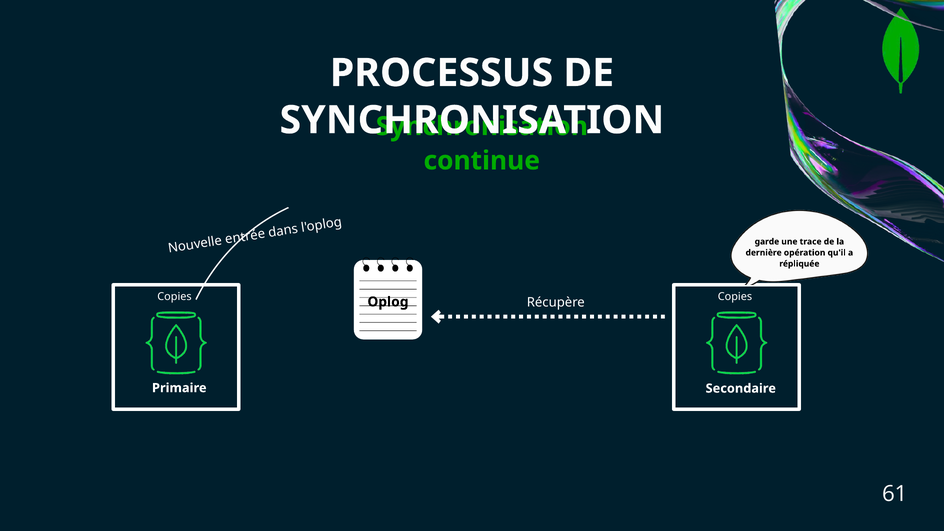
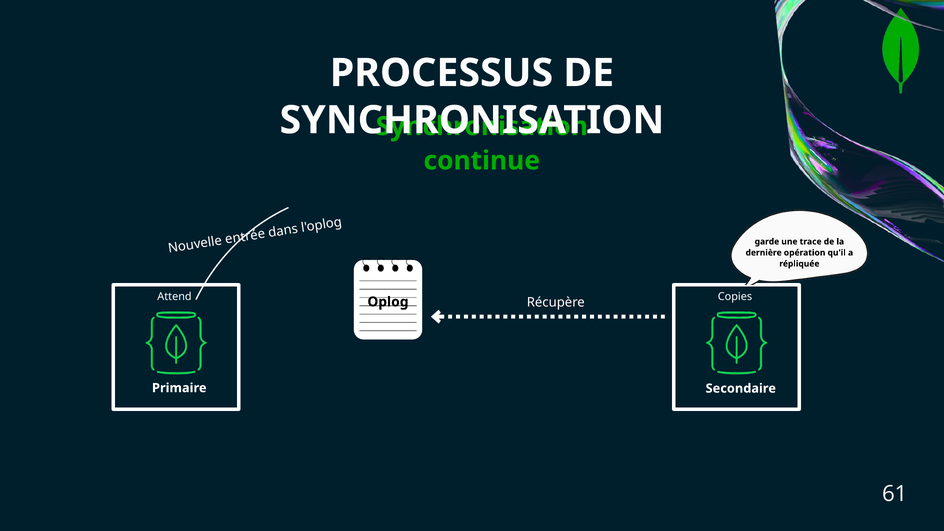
Copies at (175, 297): Copies -> Attend
